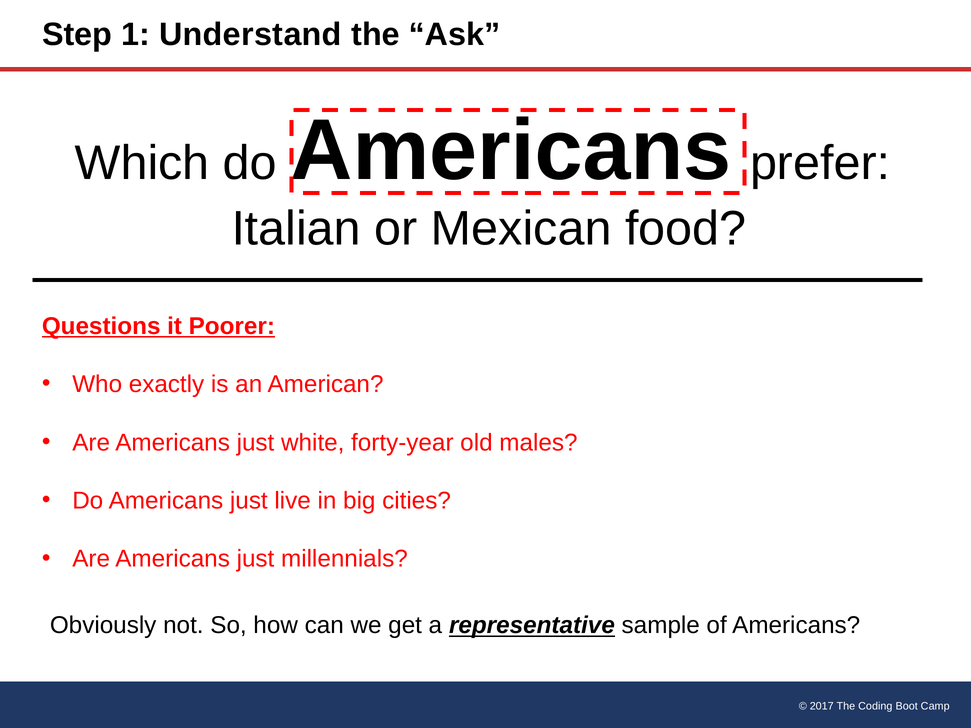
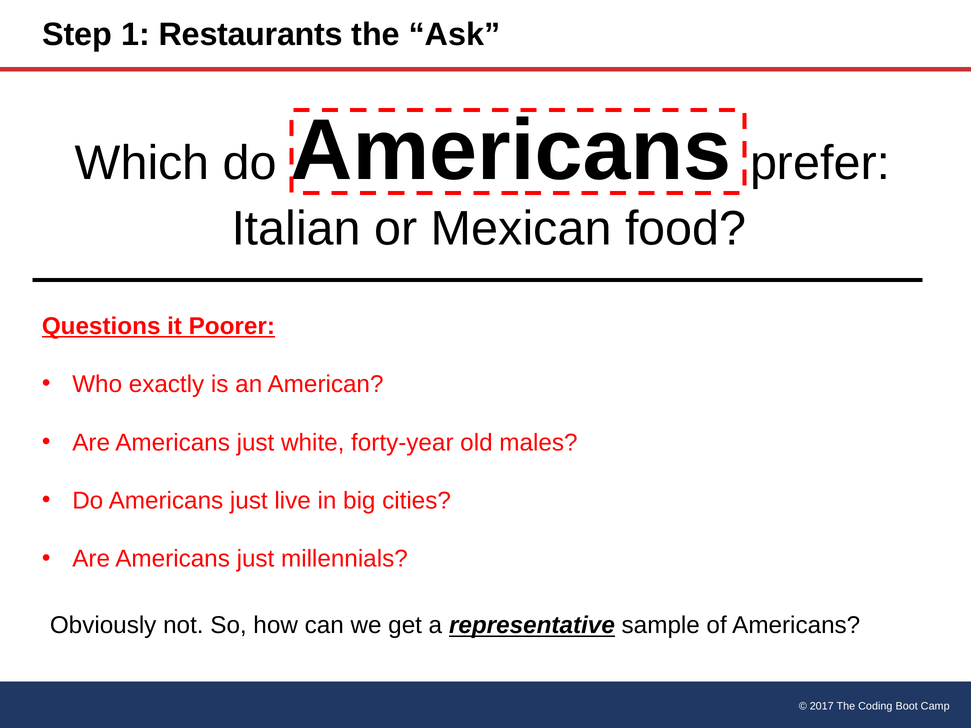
Understand: Understand -> Restaurants
